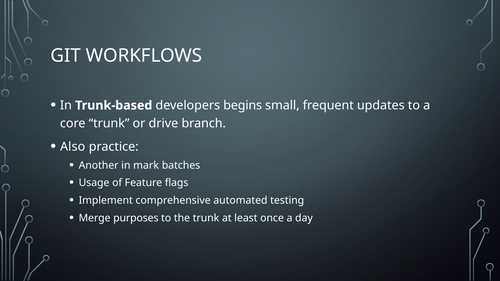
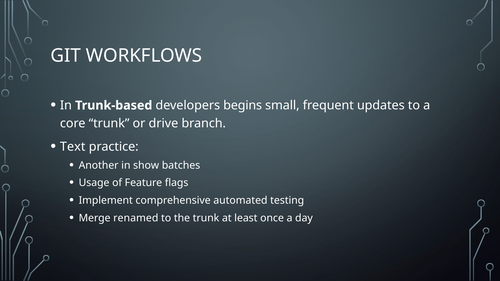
Also: Also -> Text
mark: mark -> show
purposes: purposes -> renamed
